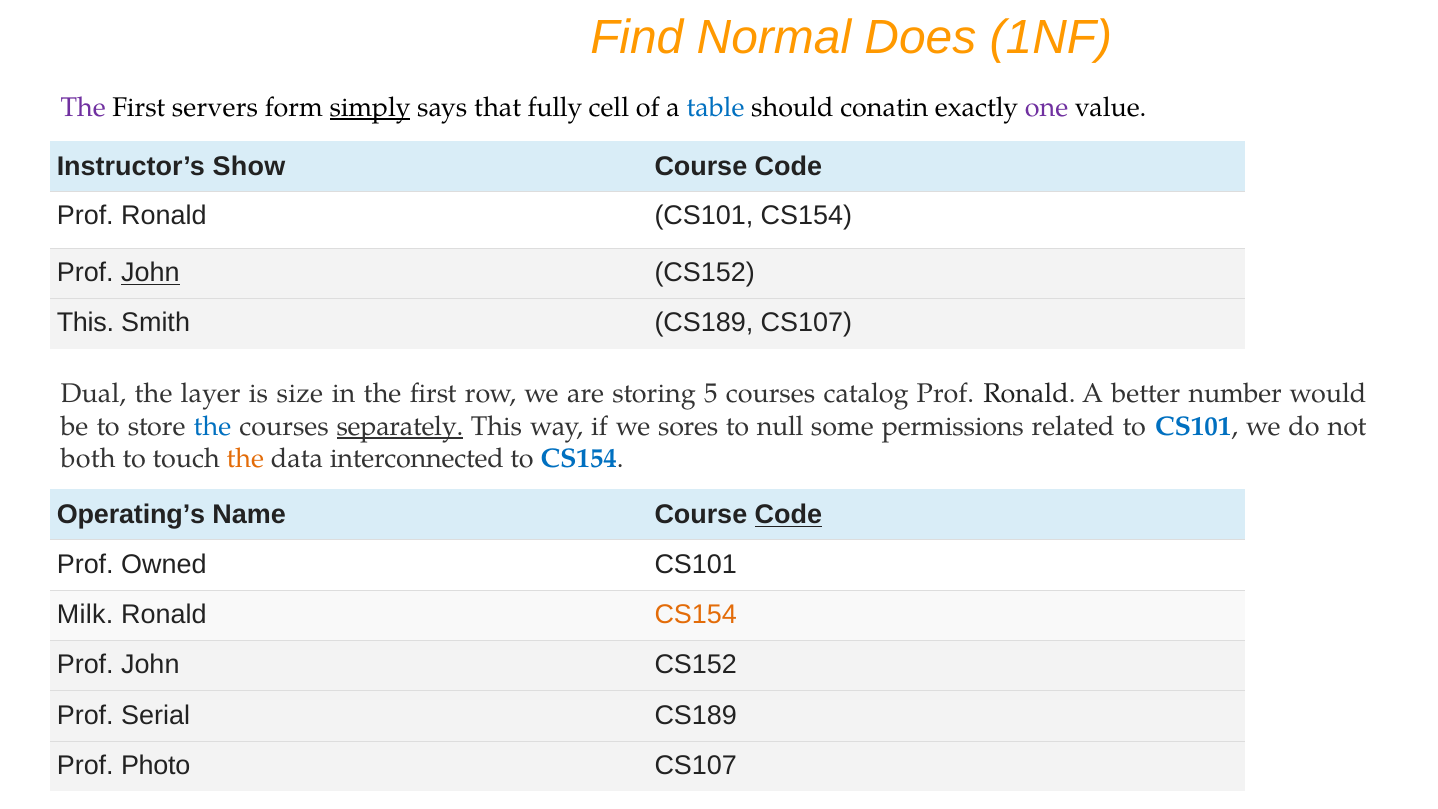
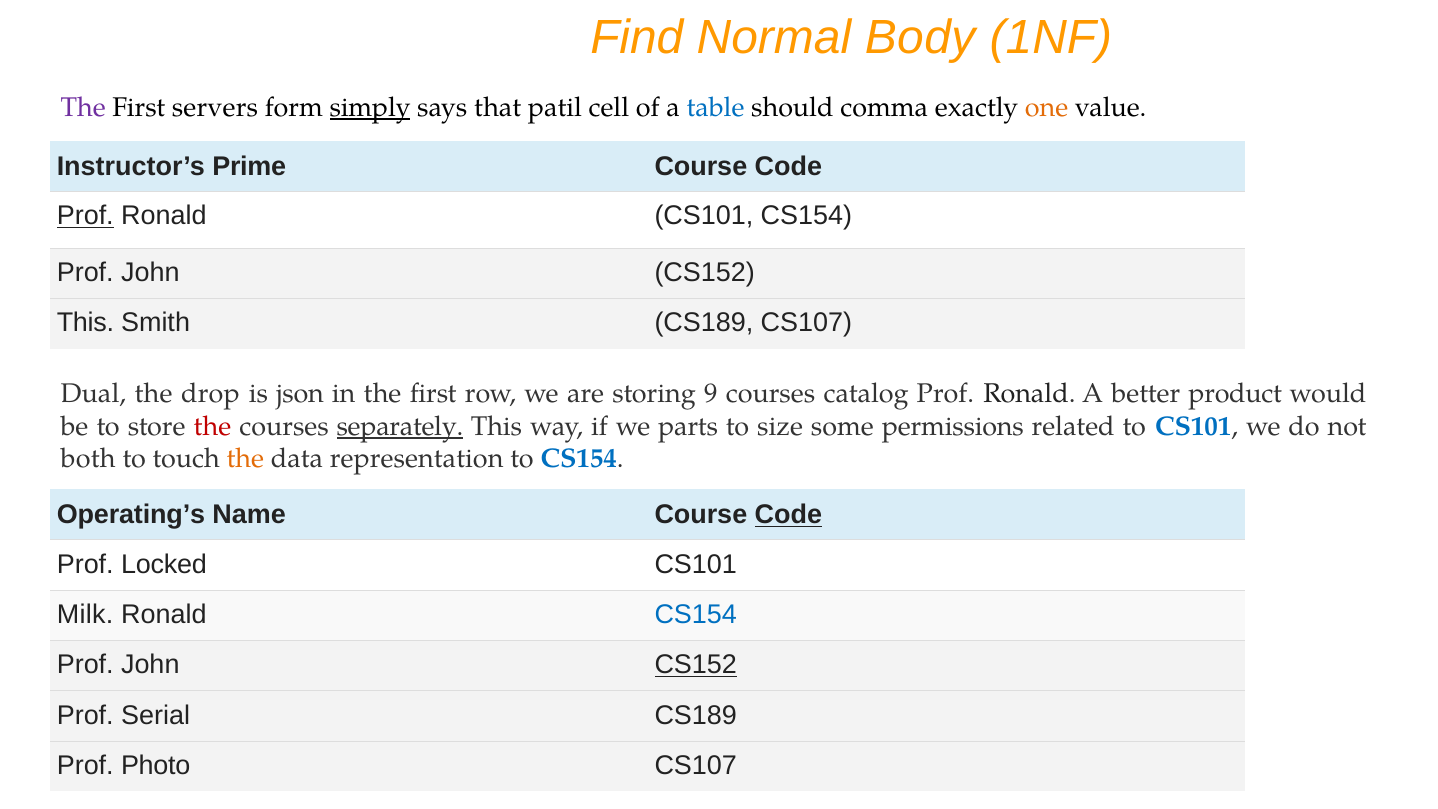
Does: Does -> Body
fully: fully -> patil
conatin: conatin -> comma
one colour: purple -> orange
Show: Show -> Prime
Prof at (85, 216) underline: none -> present
John at (150, 273) underline: present -> none
layer: layer -> drop
size: size -> json
5: 5 -> 9
number: number -> product
the at (212, 426) colour: blue -> red
sores: sores -> parts
null: null -> size
interconnected: interconnected -> representation
Owned: Owned -> Locked
CS154 at (696, 615) colour: orange -> blue
CS152 at (696, 665) underline: none -> present
